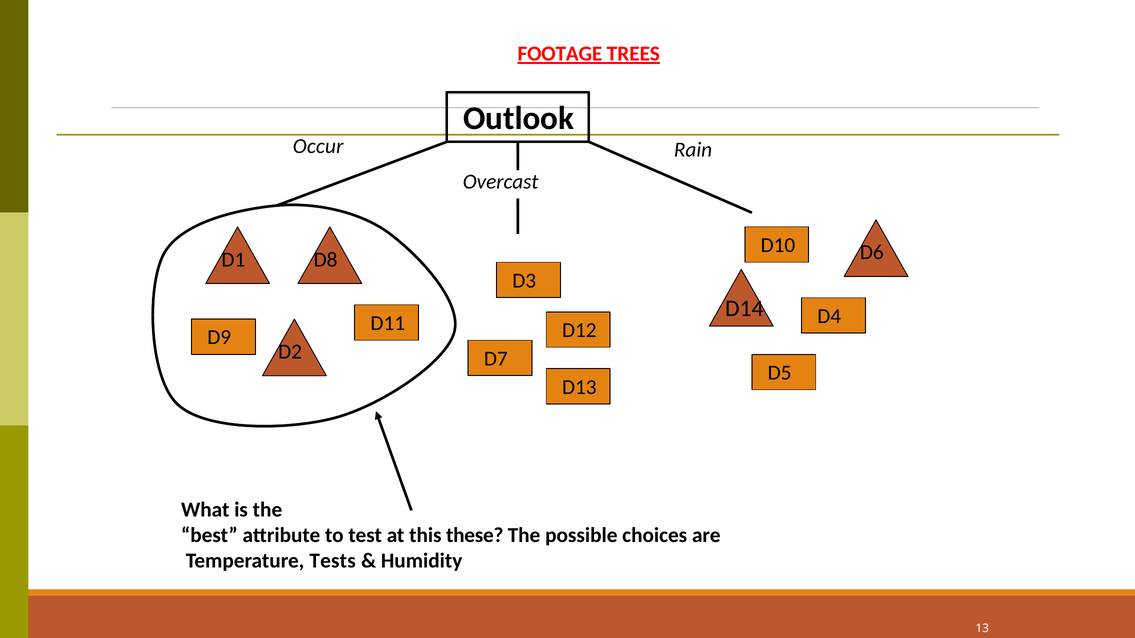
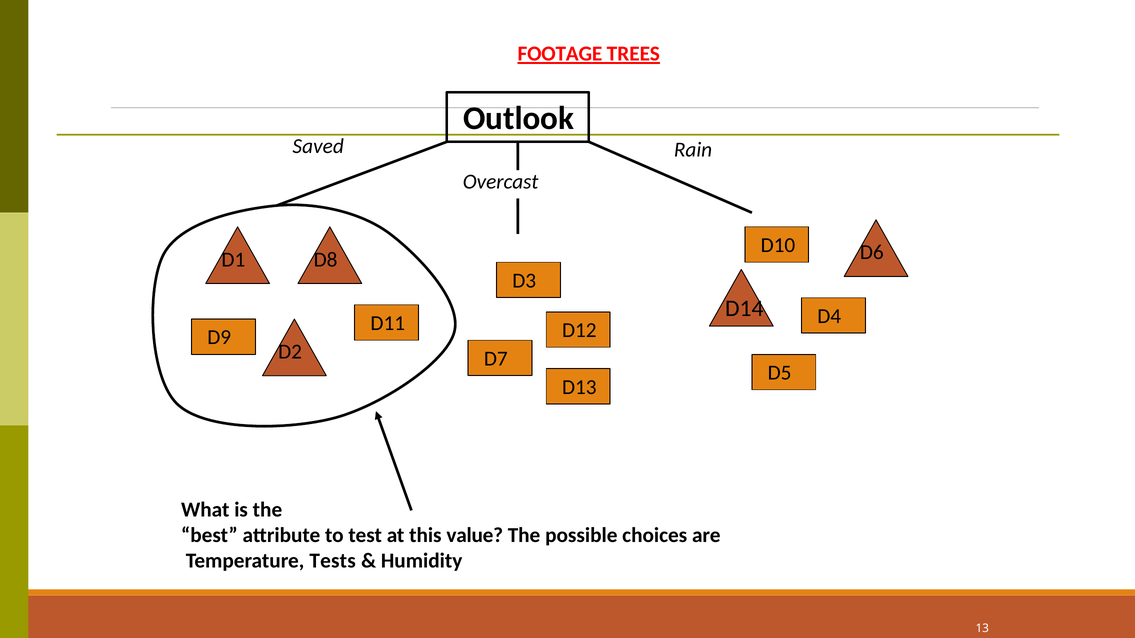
Occur: Occur -> Saved
these: these -> value
